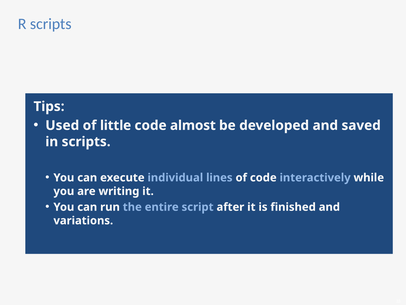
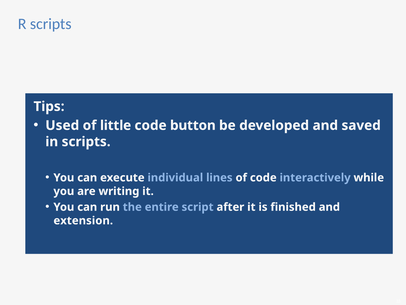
almost: almost -> button
variations: variations -> extension
